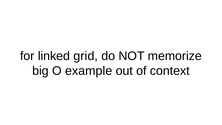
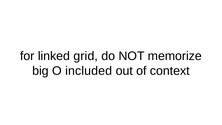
example: example -> included
